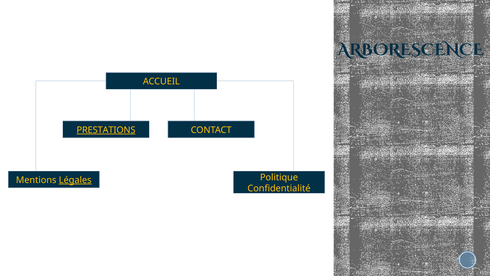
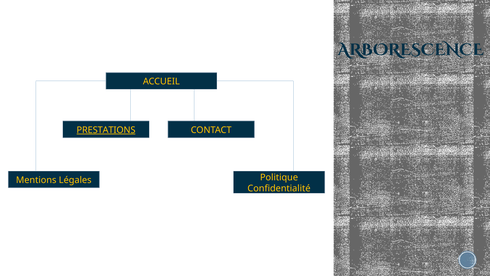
Légales underline: present -> none
